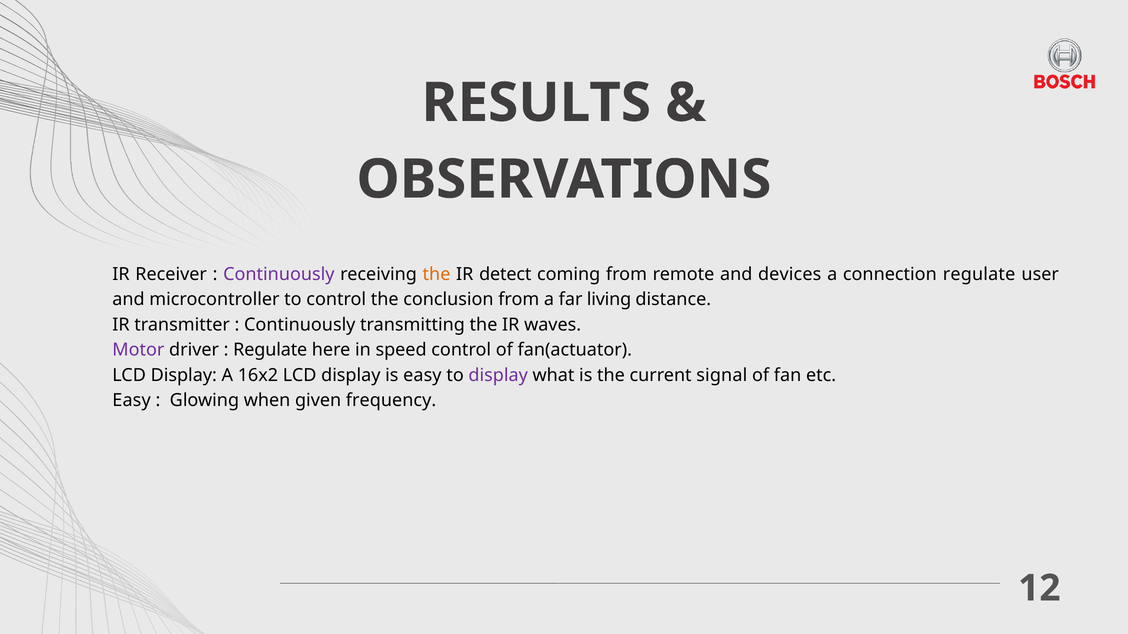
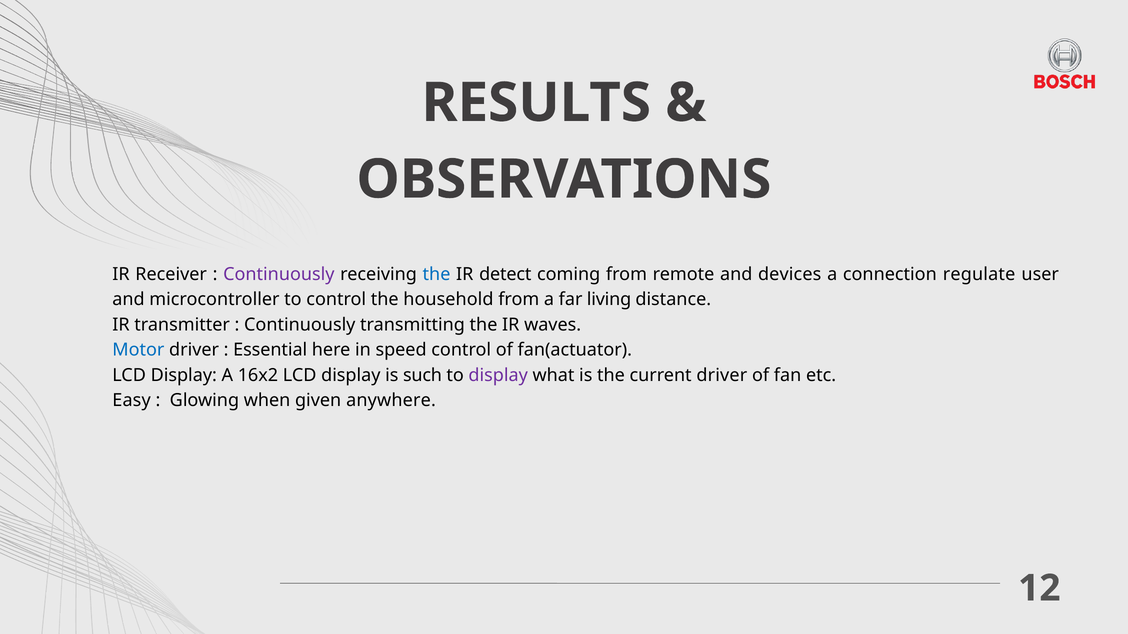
the at (437, 275) colour: orange -> blue
conclusion: conclusion -> household
Motor colour: purple -> blue
Regulate at (270, 350): Regulate -> Essential
is easy: easy -> such
current signal: signal -> driver
frequency: frequency -> anywhere
